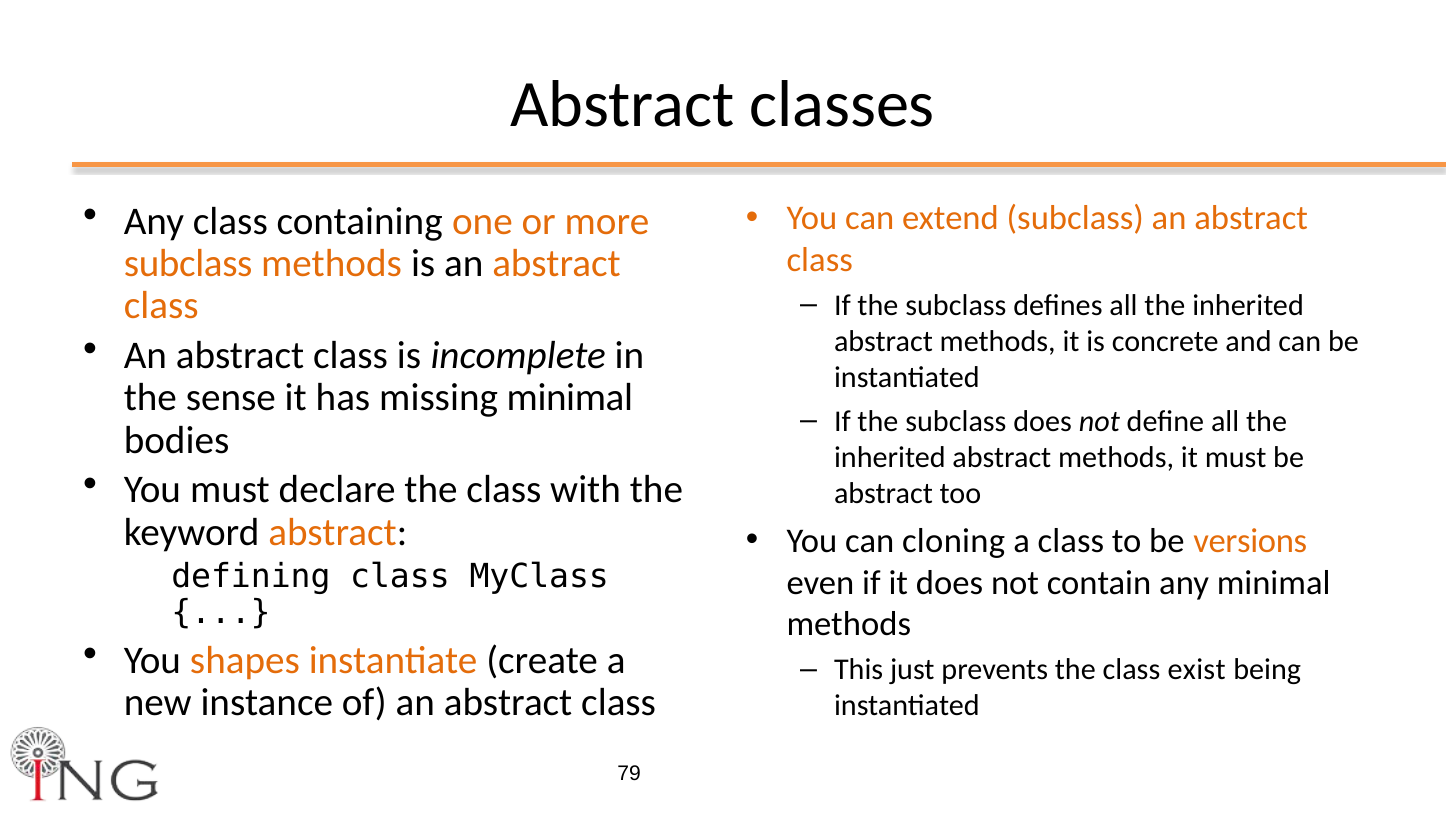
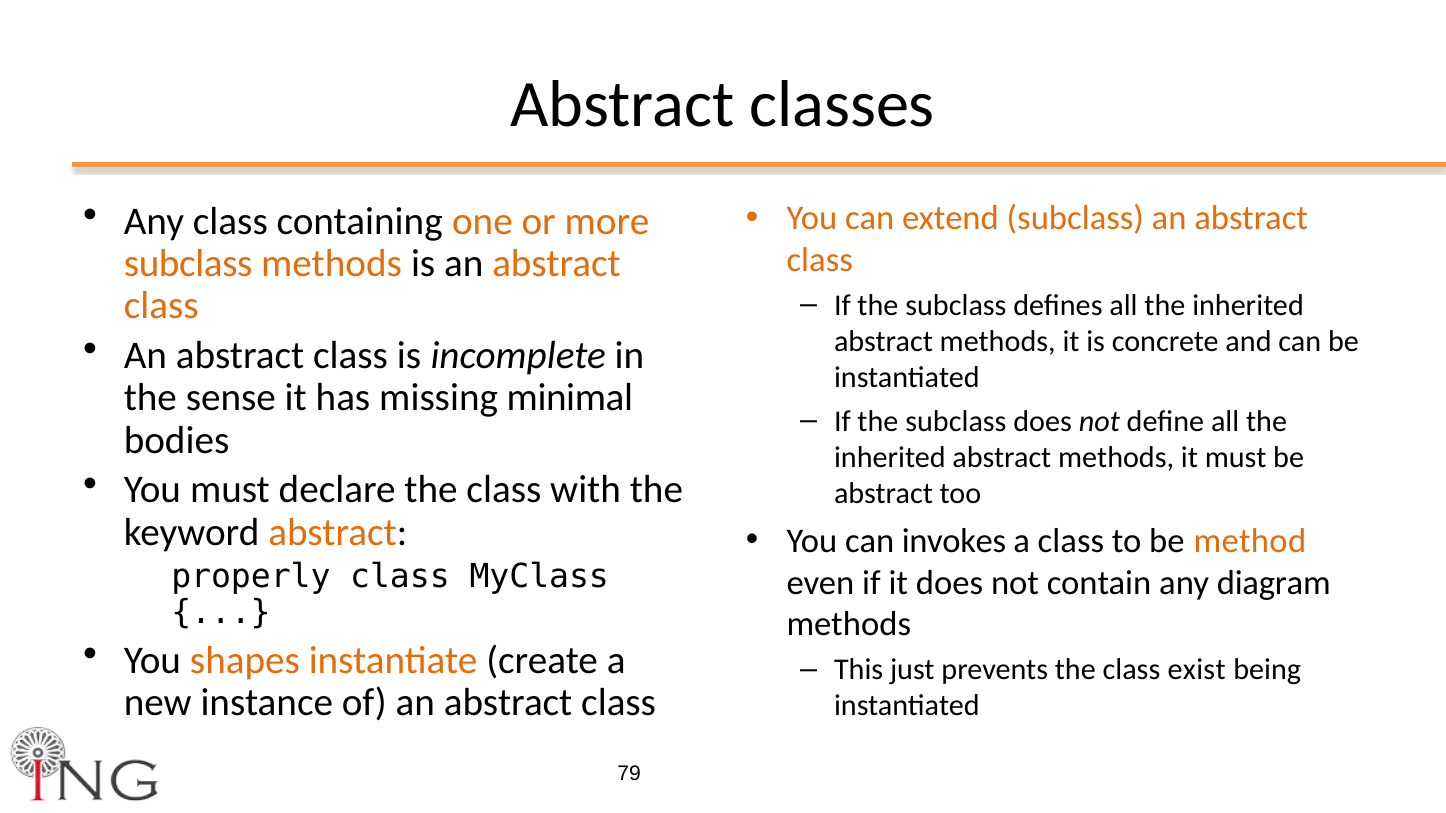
cloning: cloning -> invokes
versions: versions -> method
defining: defining -> properly
any minimal: minimal -> diagram
